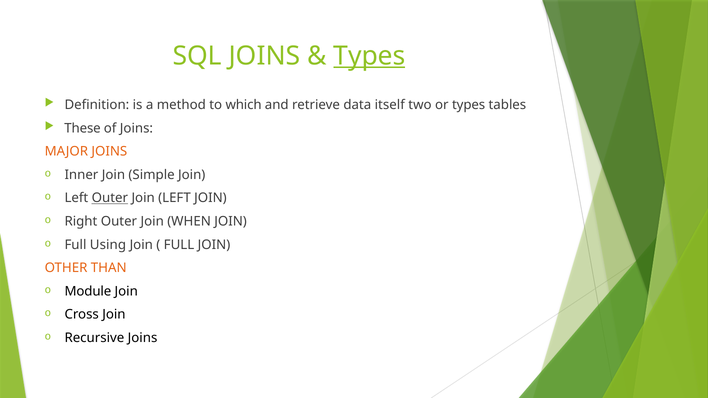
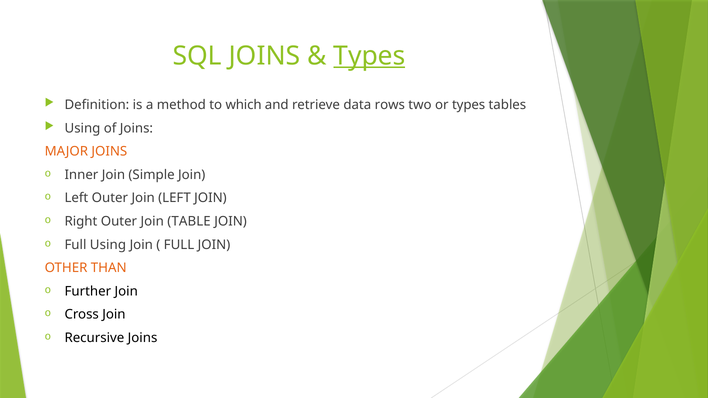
itself: itself -> rows
These at (83, 128): These -> Using
Outer at (110, 198) underline: present -> none
WHEN: WHEN -> TABLE
Module: Module -> Further
